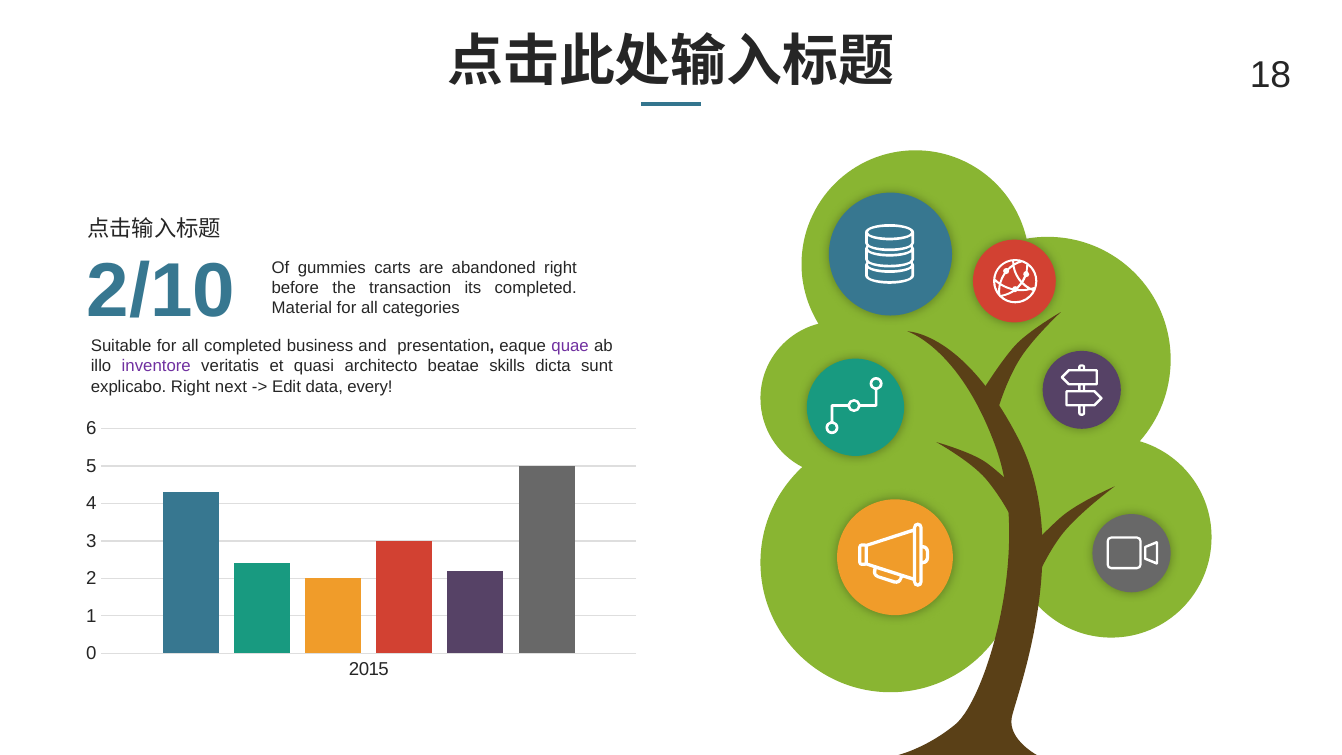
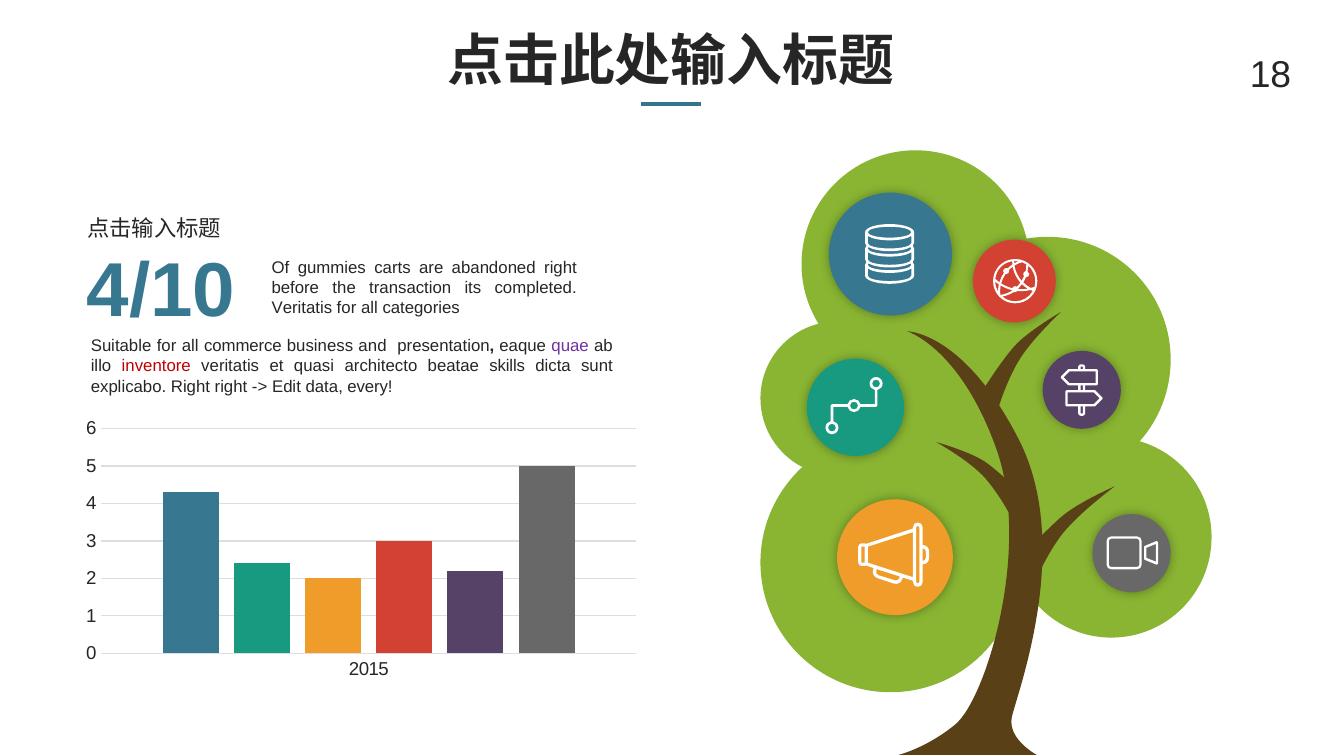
2/10: 2/10 -> 4/10
Material at (302, 308): Material -> Veritatis
all completed: completed -> commerce
inventore colour: purple -> red
Right next: next -> right
